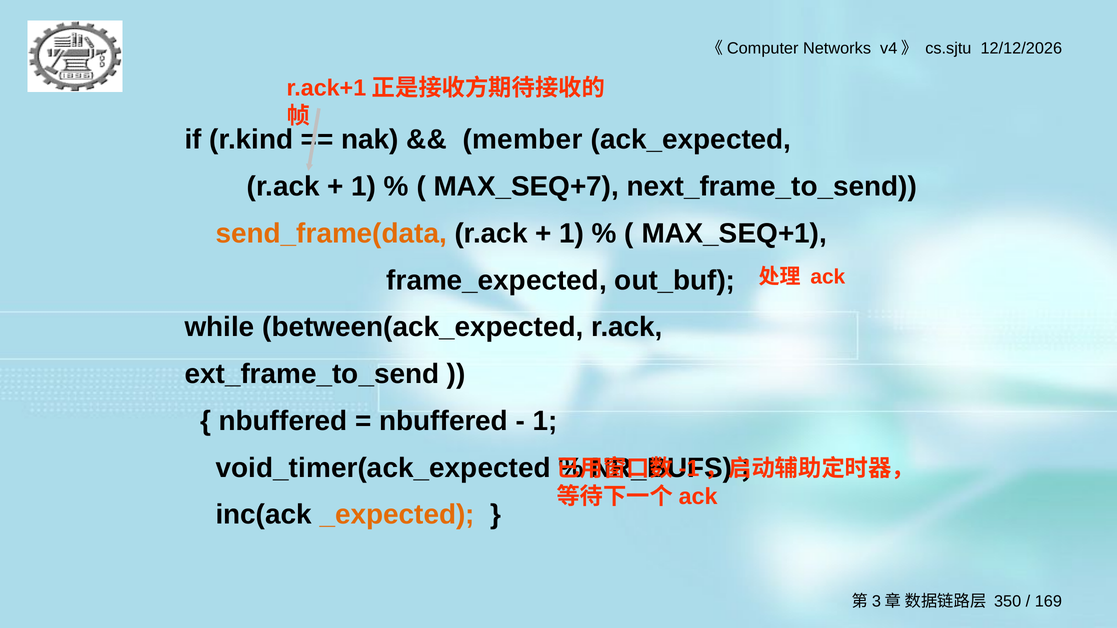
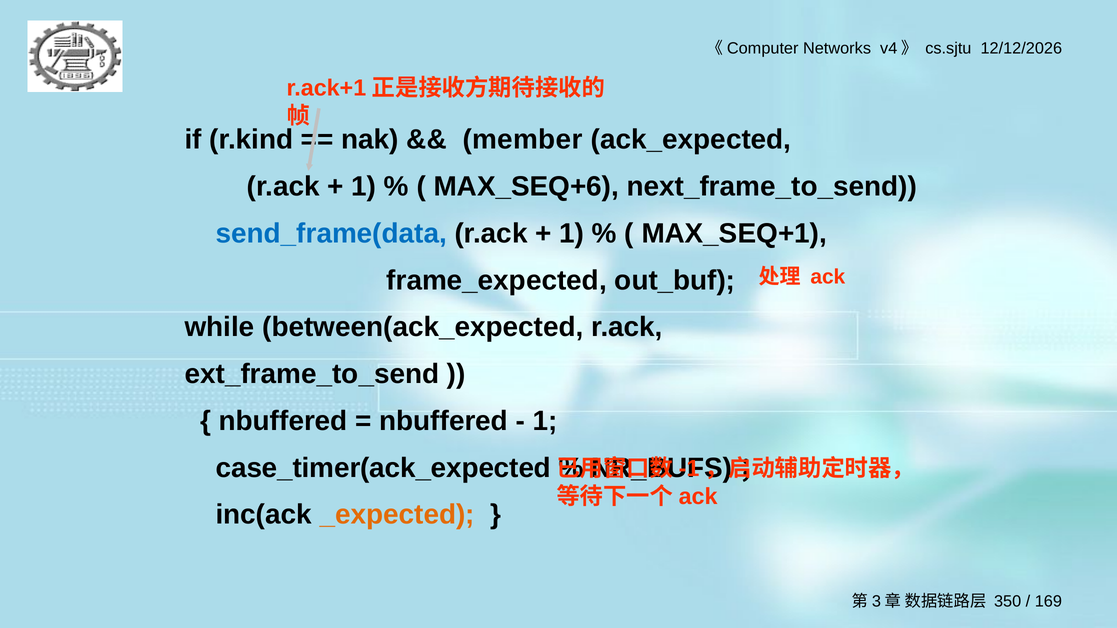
MAX_SEQ+7: MAX_SEQ+7 -> MAX_SEQ+6
send_frame(data colour: orange -> blue
void_timer(ack_expected: void_timer(ack_expected -> case_timer(ack_expected
